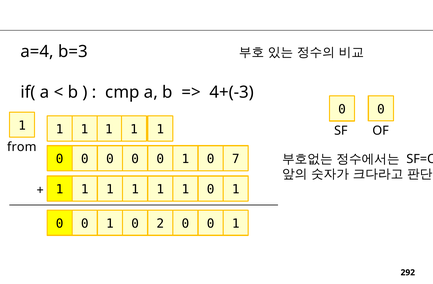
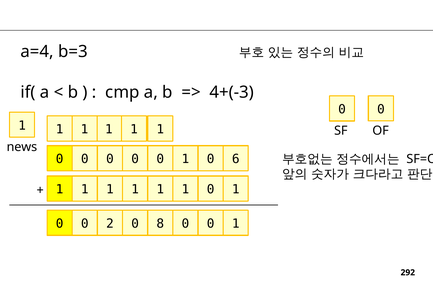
from: from -> news
7: 7 -> 6
1 at (110, 224): 1 -> 2
2: 2 -> 8
